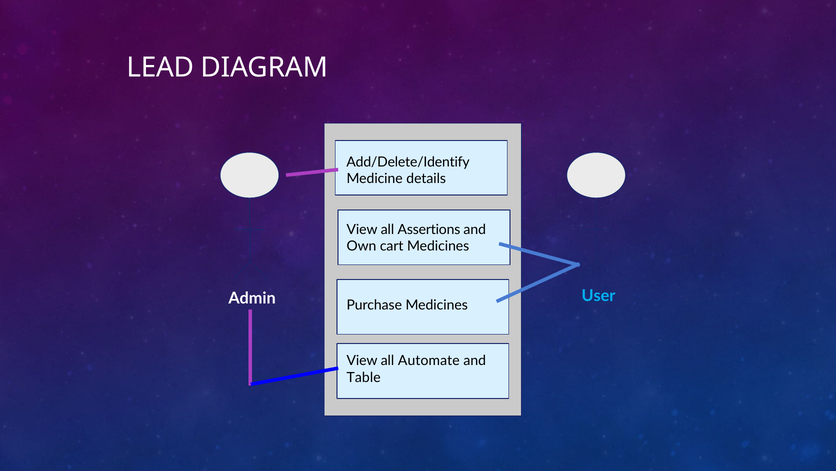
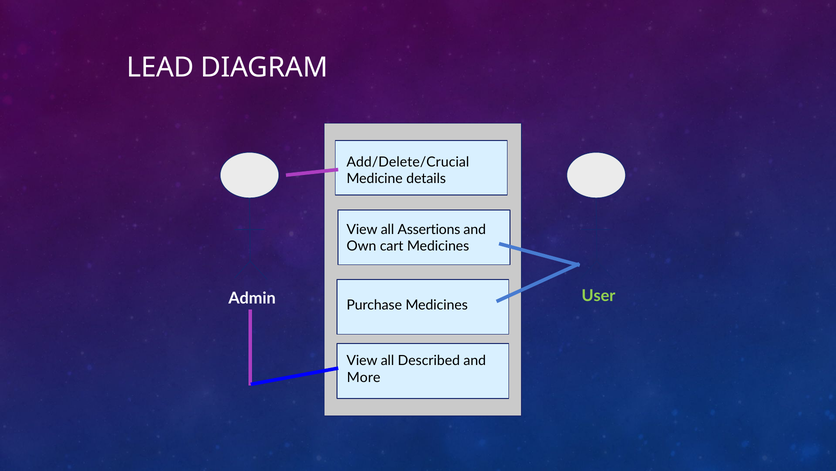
Add/Delete/Identify: Add/Delete/Identify -> Add/Delete/Crucial
User colour: light blue -> light green
Automate: Automate -> Described
Table: Table -> More
